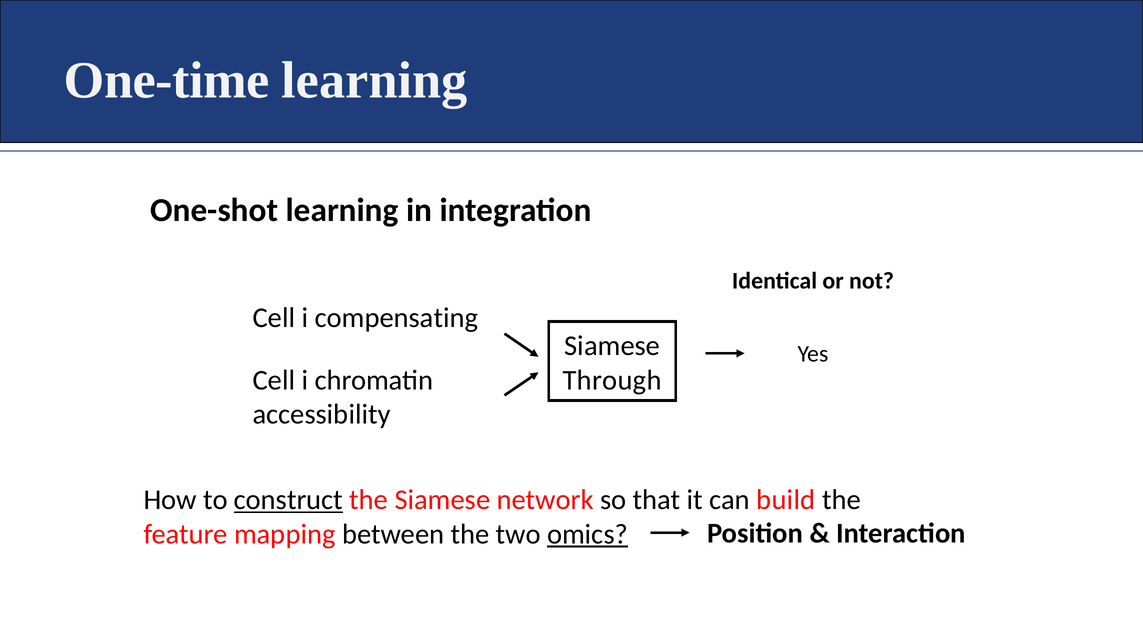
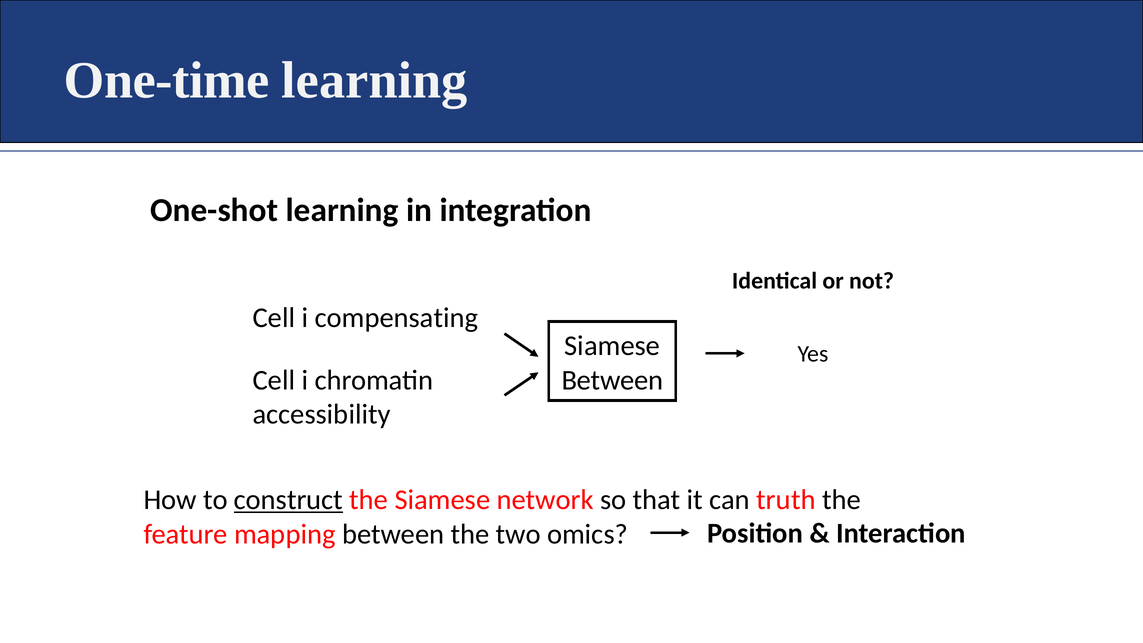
Through at (612, 380): Through -> Between
build: build -> truth
omics underline: present -> none
